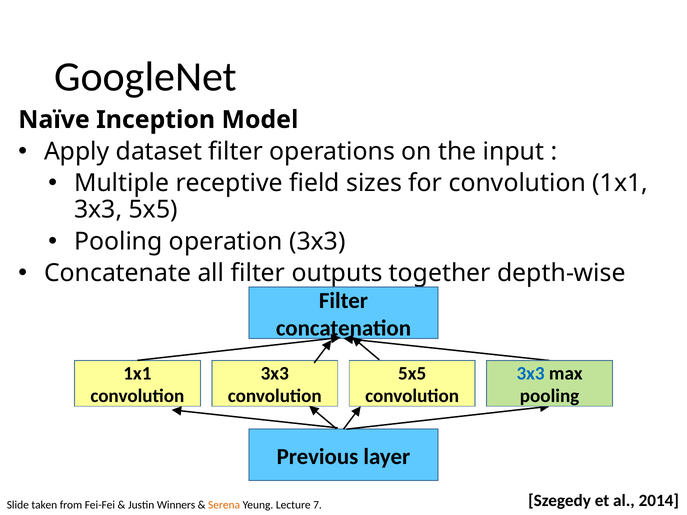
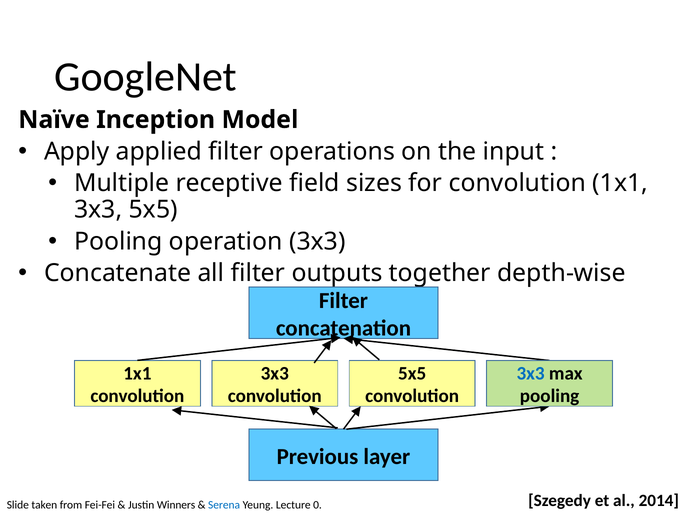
dataset: dataset -> applied
Serena colour: orange -> blue
7: 7 -> 0
